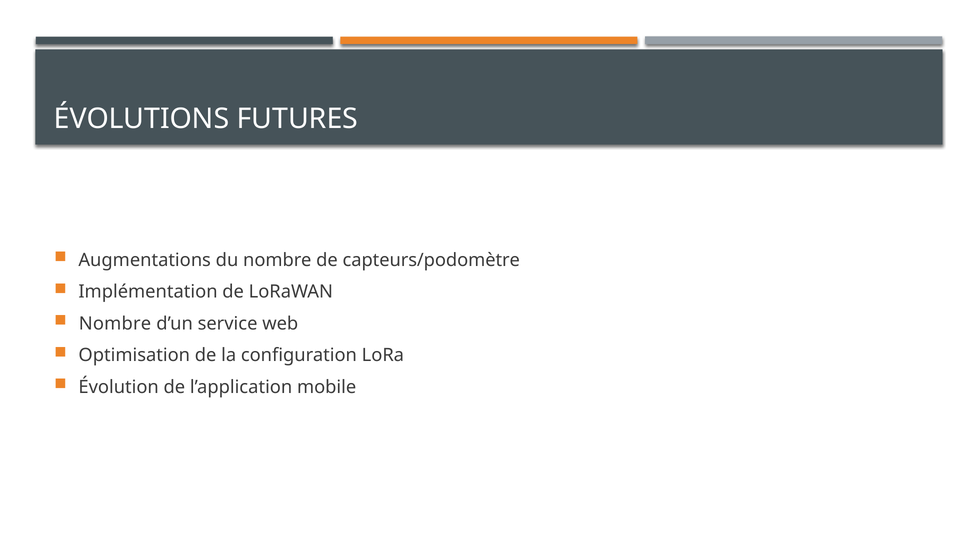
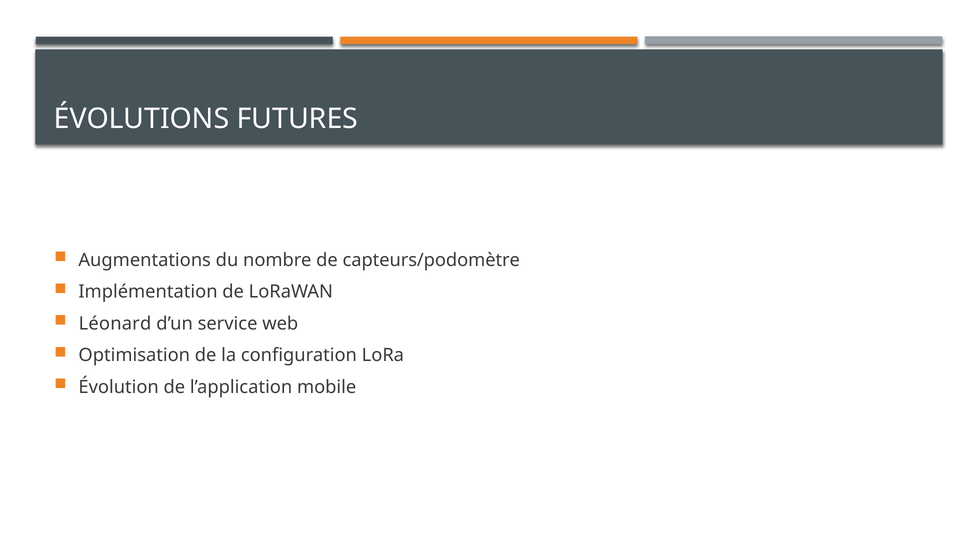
Nombre at (115, 324): Nombre -> Léonard
